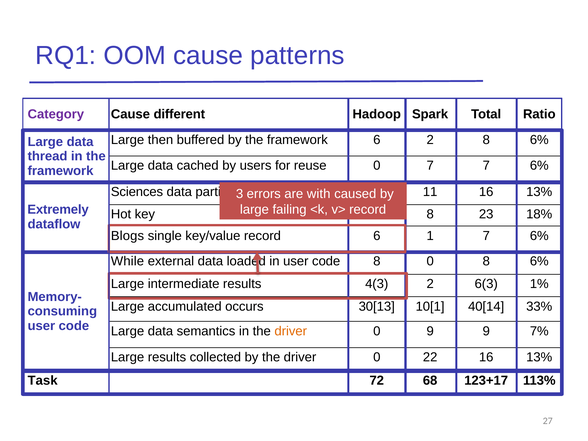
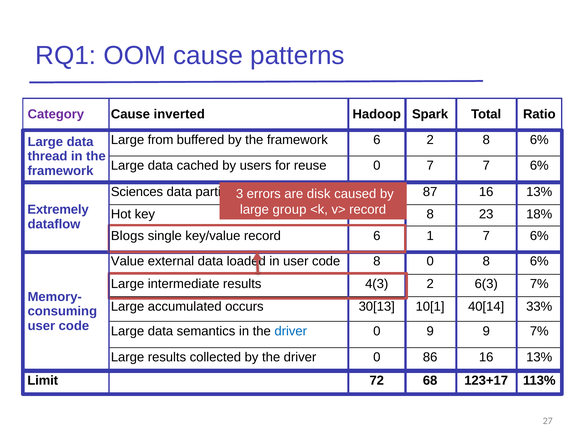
different: different -> inverted
then: then -> from
11: 11 -> 87
with: with -> disk
failing: failing -> group
While: While -> Value
6(3 1%: 1% -> 7%
driver at (291, 331) colour: orange -> blue
22: 22 -> 86
Task: Task -> Limit
